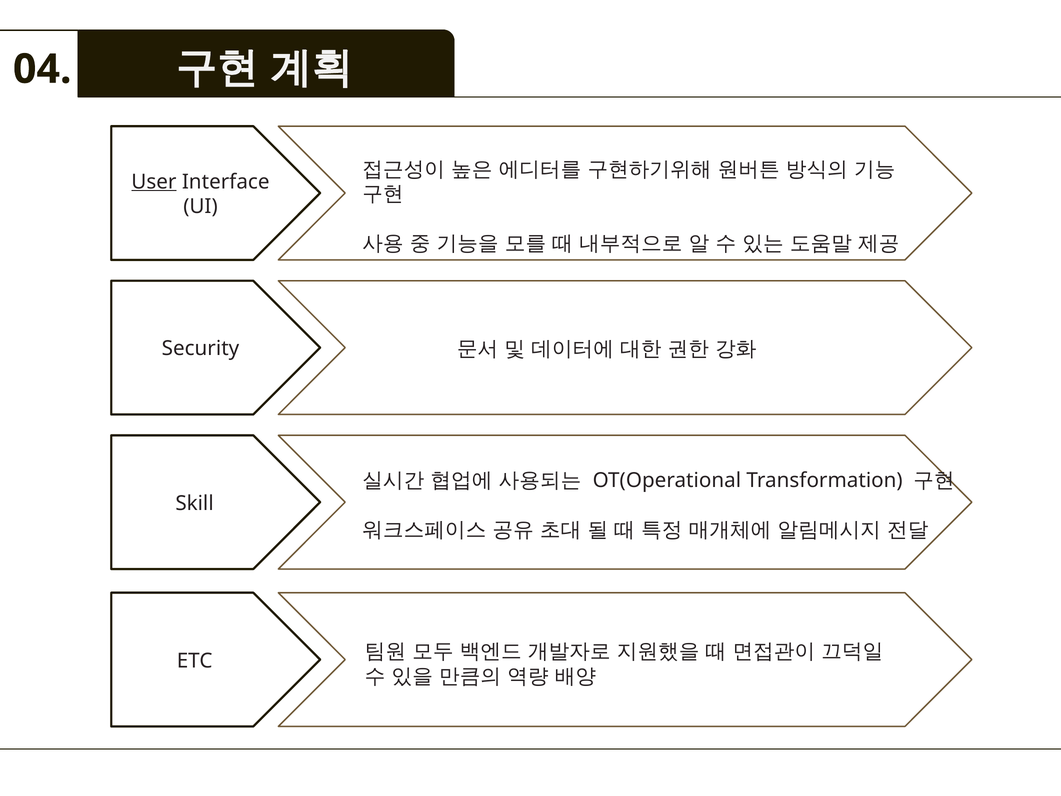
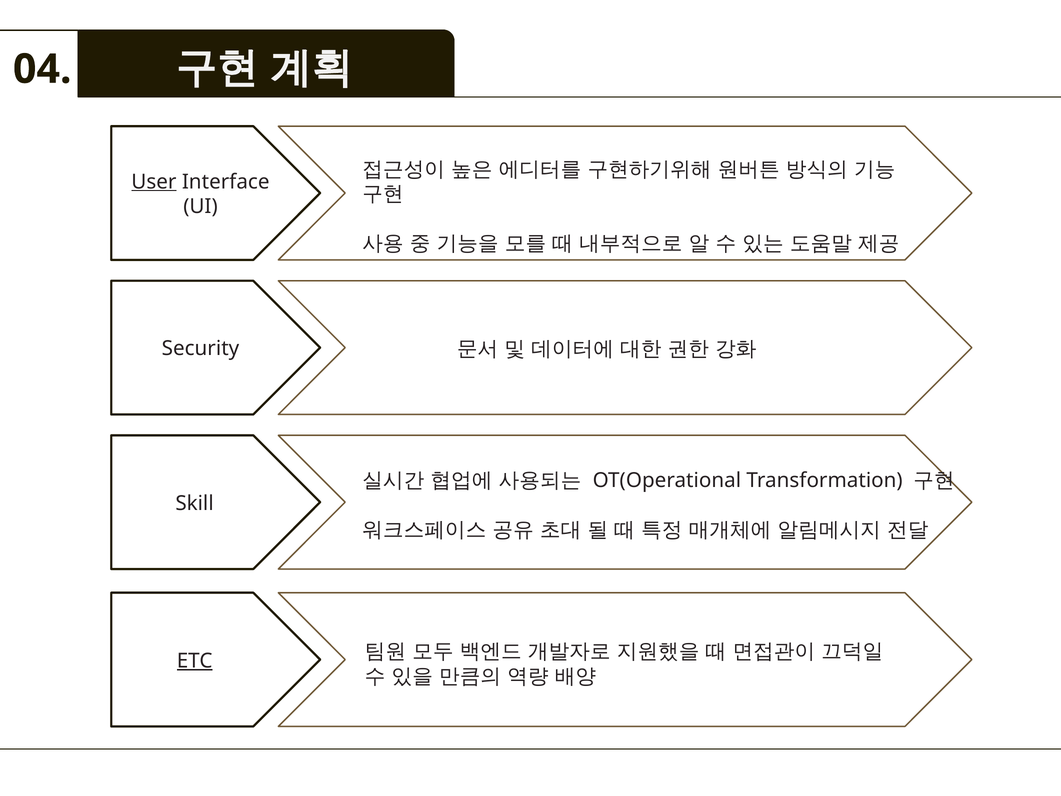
ETC underline: none -> present
